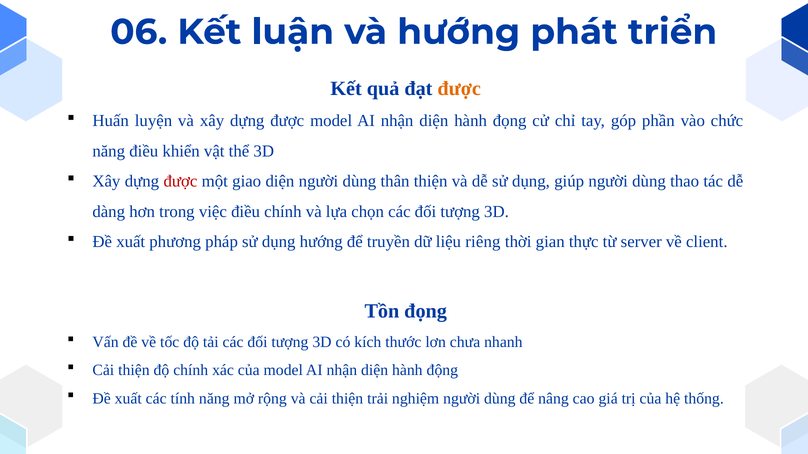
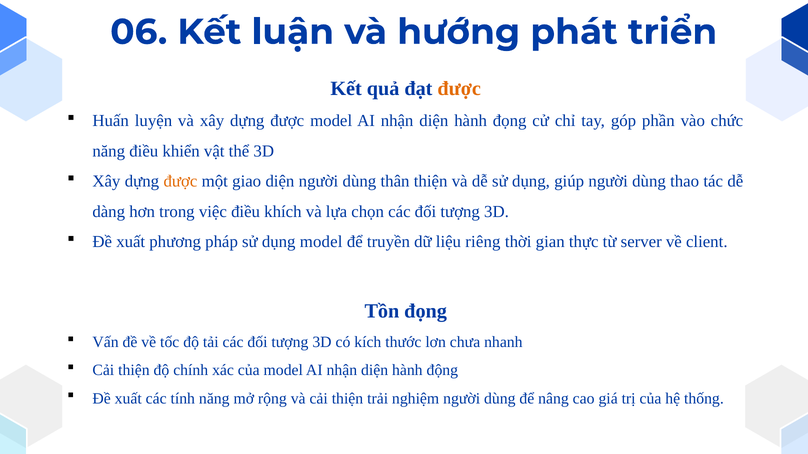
được at (180, 181) colour: red -> orange
điều chính: chính -> khích
dụng hướng: hướng -> model
